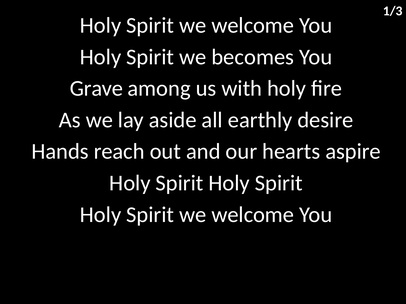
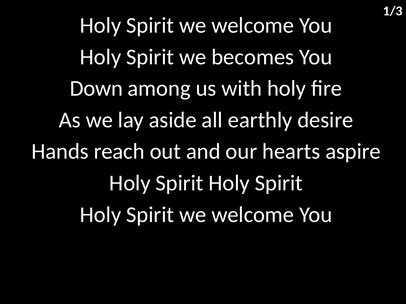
Grave: Grave -> Down
